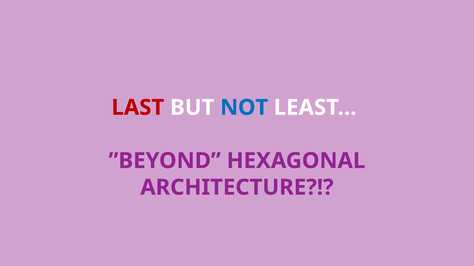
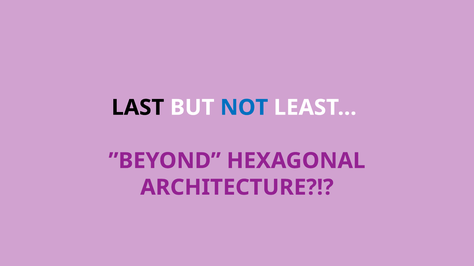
LAST colour: red -> black
